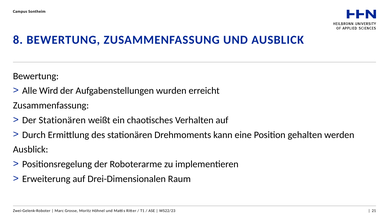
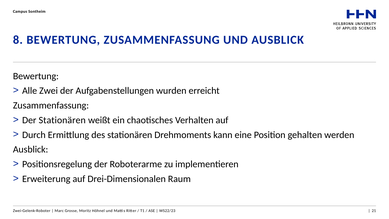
Wird: Wird -> Zwei
